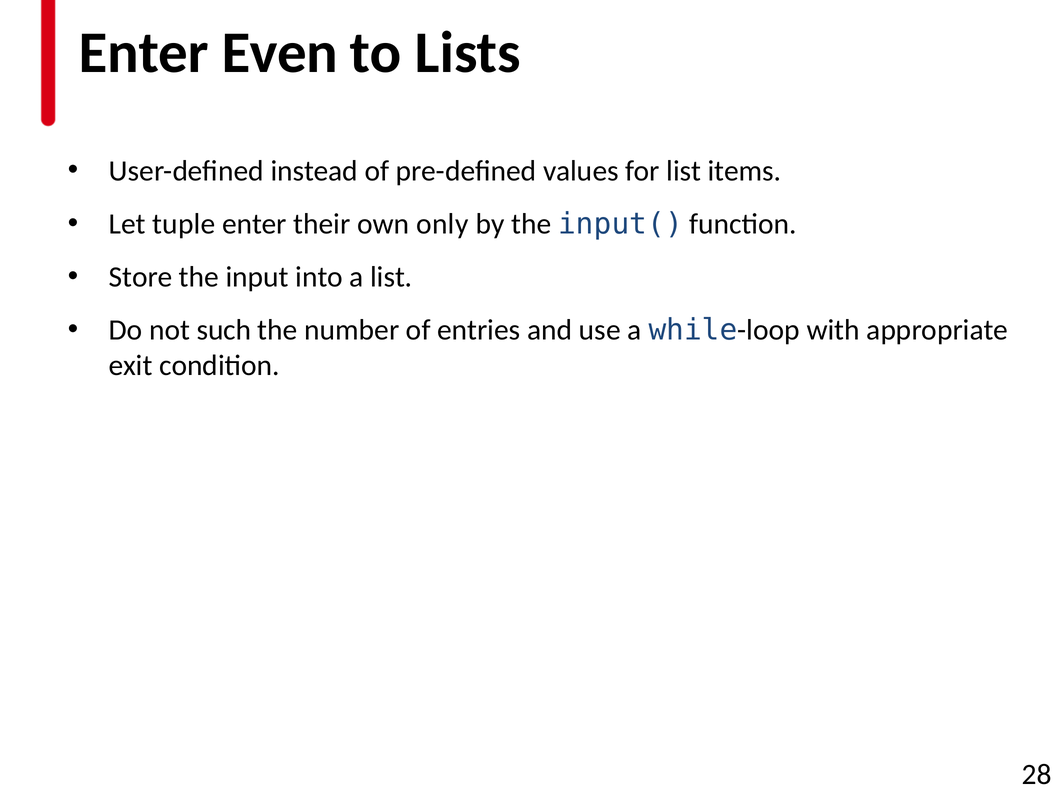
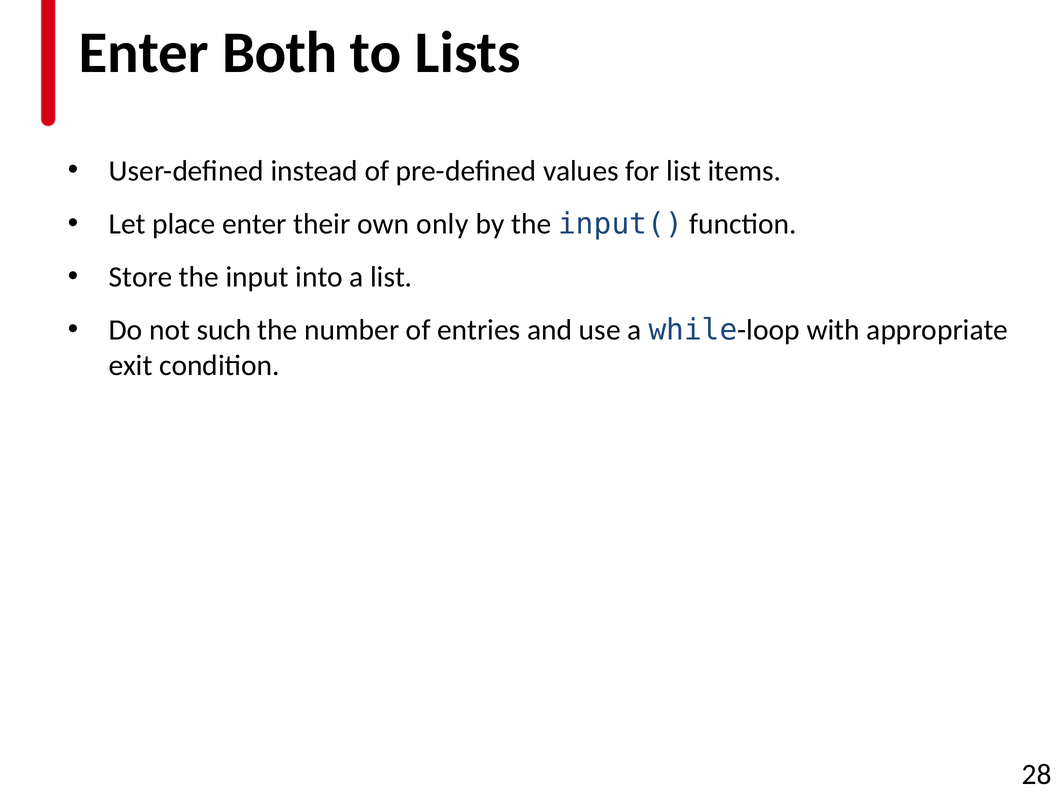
Even: Even -> Both
tuple: tuple -> place
